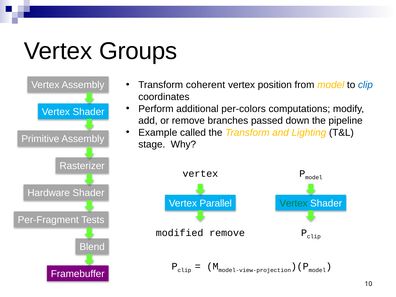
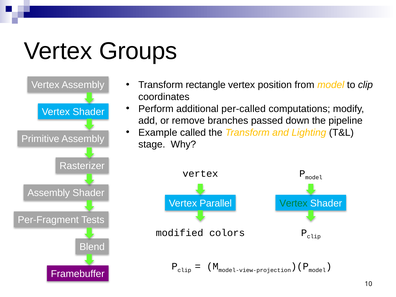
coherent: coherent -> rectangle
clip at (365, 85) colour: blue -> black
per-colors: per-colors -> per-called
Hardware at (49, 193): Hardware -> Assembly
modified remove: remove -> colors
